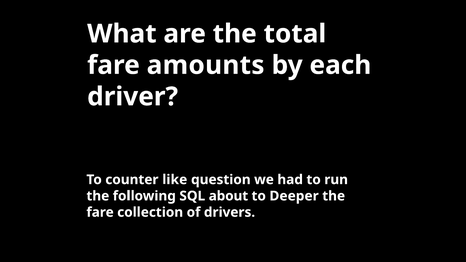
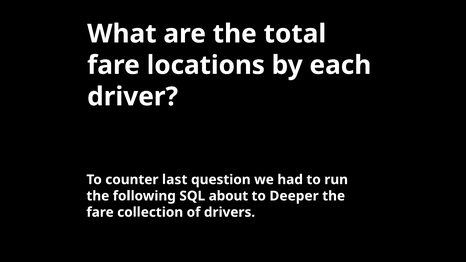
amounts: amounts -> locations
like: like -> last
